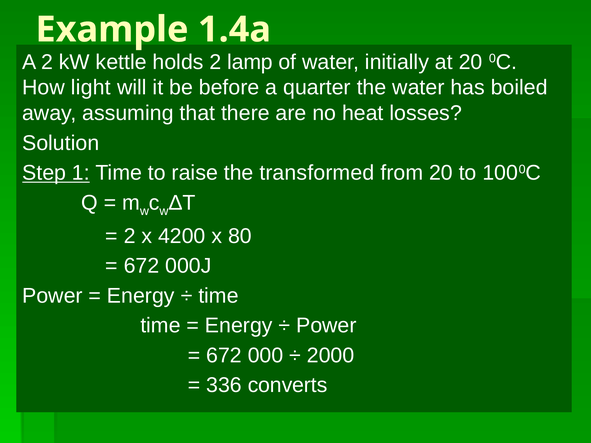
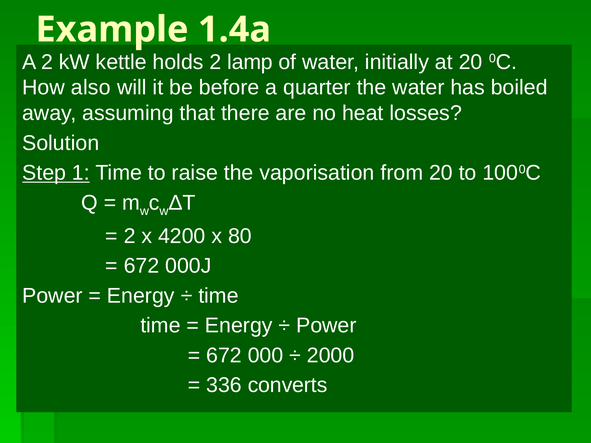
light: light -> also
transformed: transformed -> vaporisation
